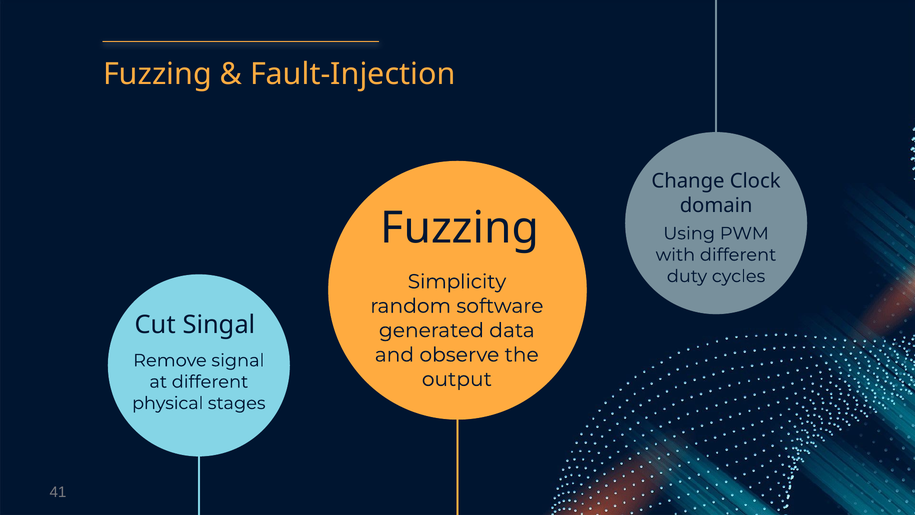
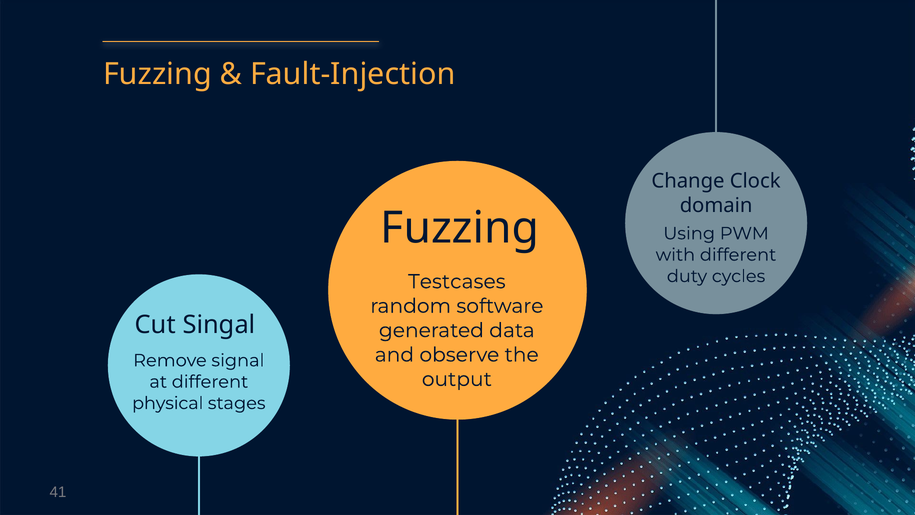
Simplicity: Simplicity -> Testcases
